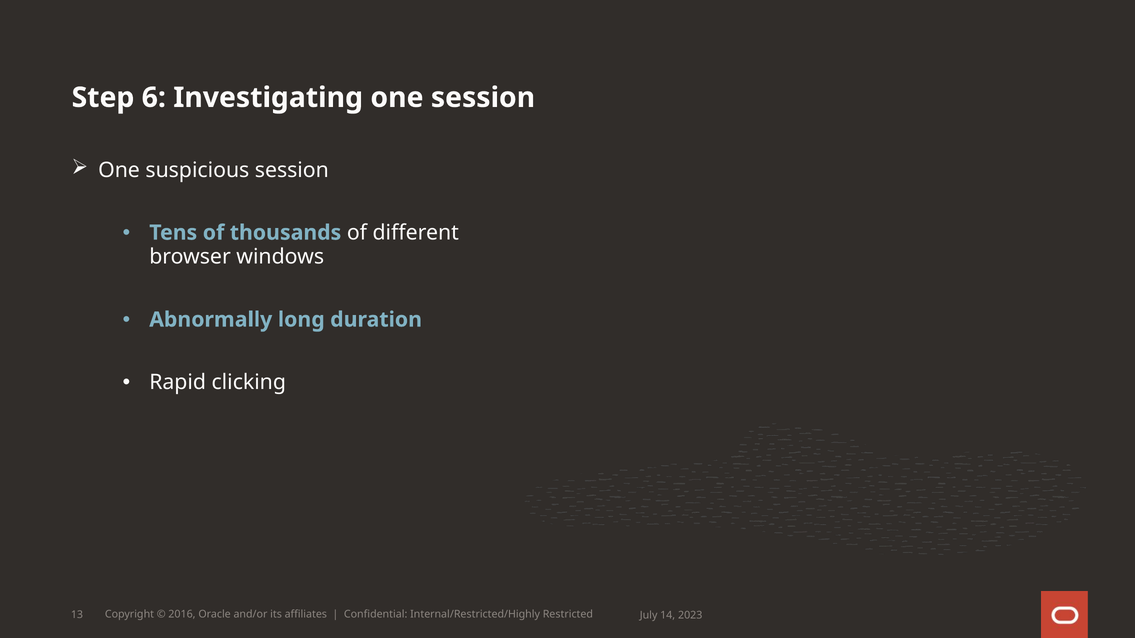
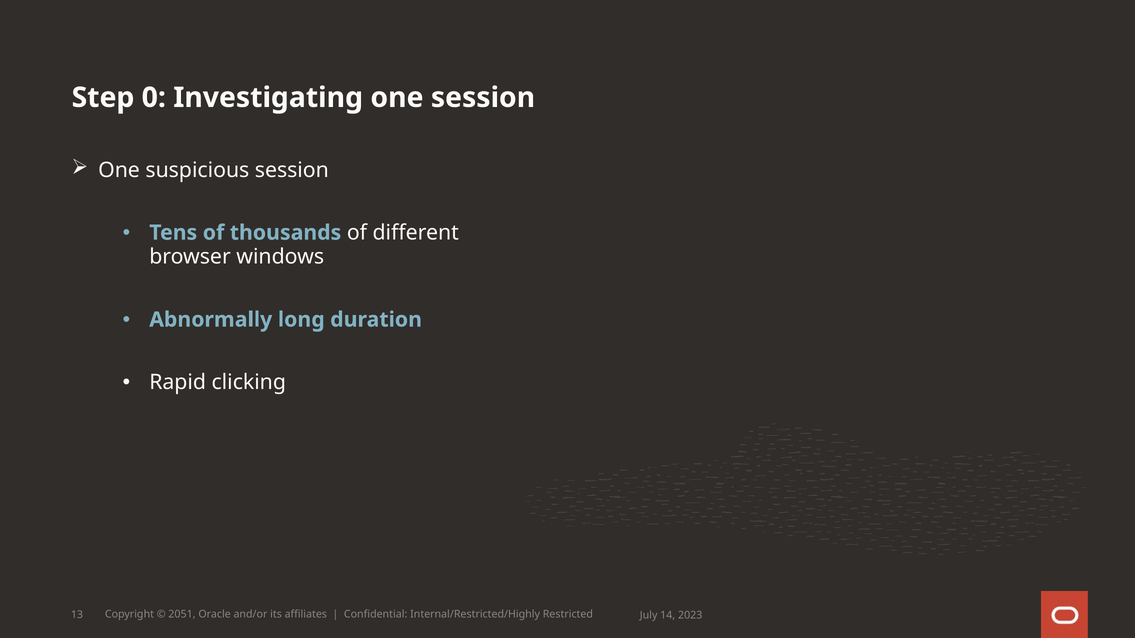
6: 6 -> 0
2016: 2016 -> 2051
